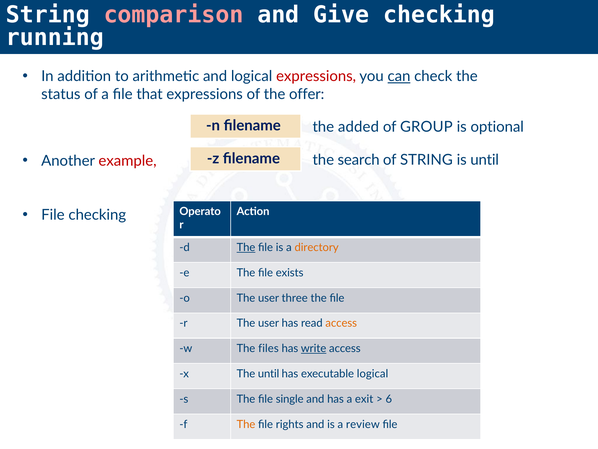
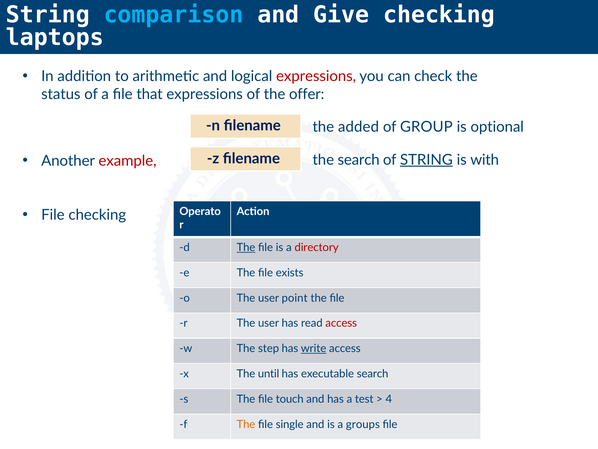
comparison colour: pink -> light blue
running: running -> laptops
can underline: present -> none
STRING at (426, 160) underline: none -> present
is until: until -> with
directory colour: orange -> red
three: three -> point
access at (341, 323) colour: orange -> red
files: files -> step
executable logical: logical -> search
single: single -> touch
exit: exit -> test
6: 6 -> 4
rights: rights -> single
review: review -> groups
